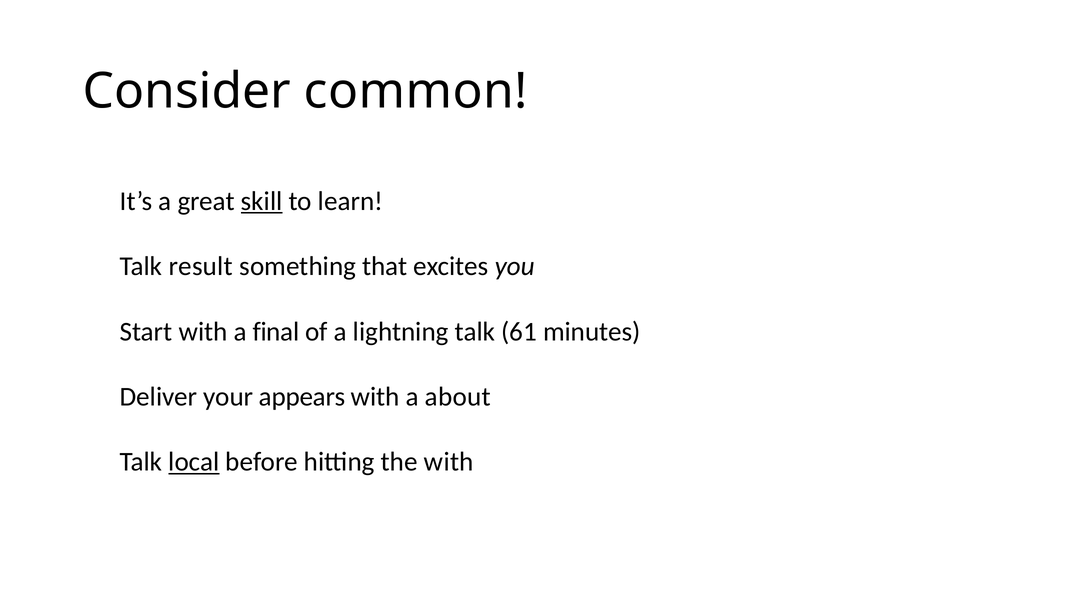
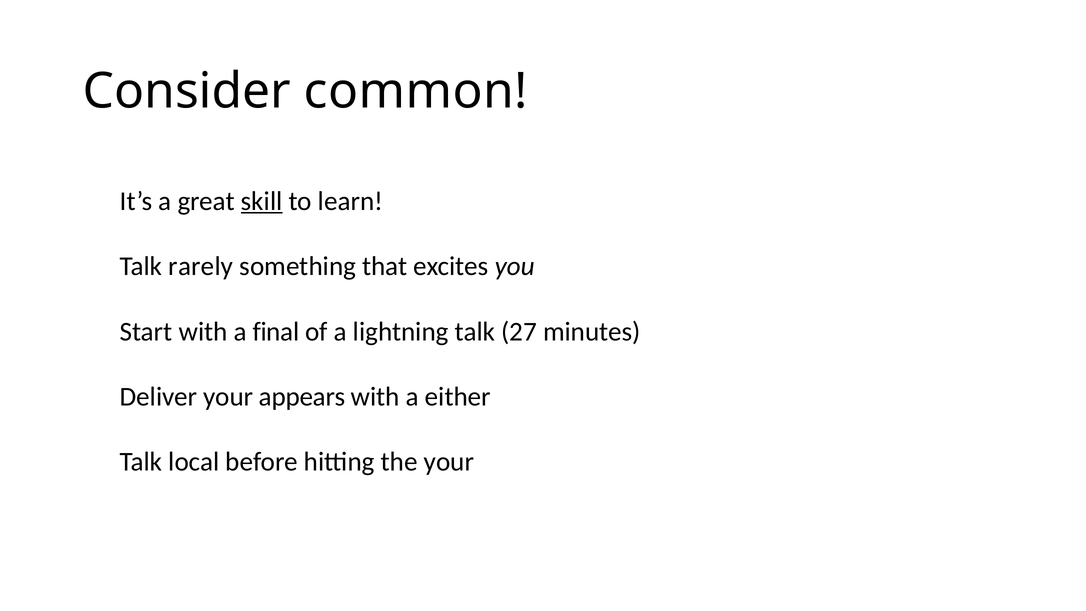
result: result -> rarely
61: 61 -> 27
about: about -> either
local underline: present -> none
the with: with -> your
